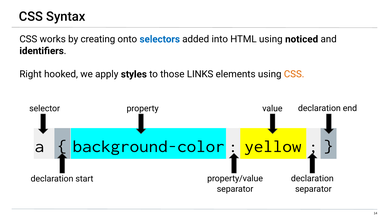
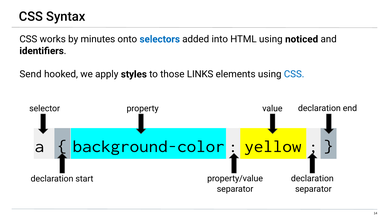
creating: creating -> minutes
Right: Right -> Send
CSS at (294, 74) colour: orange -> blue
